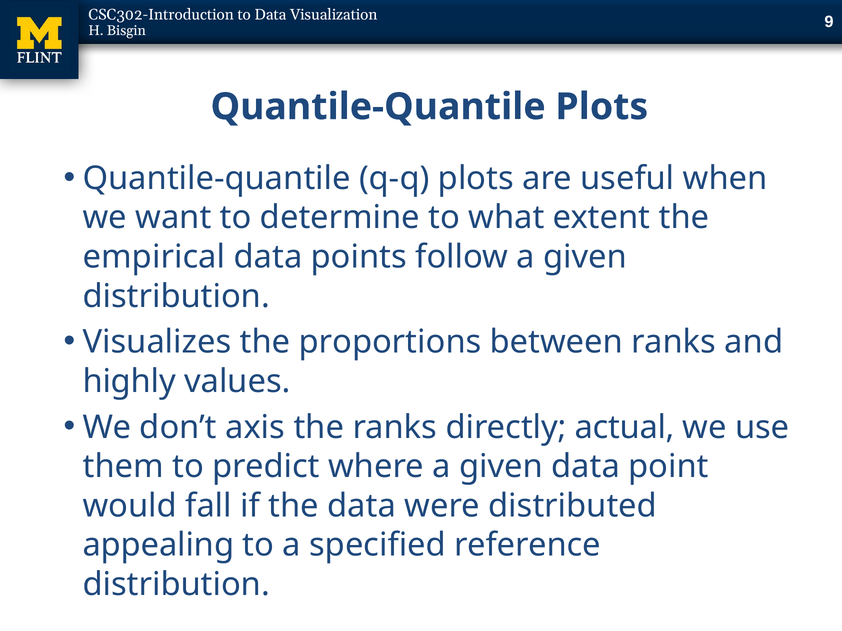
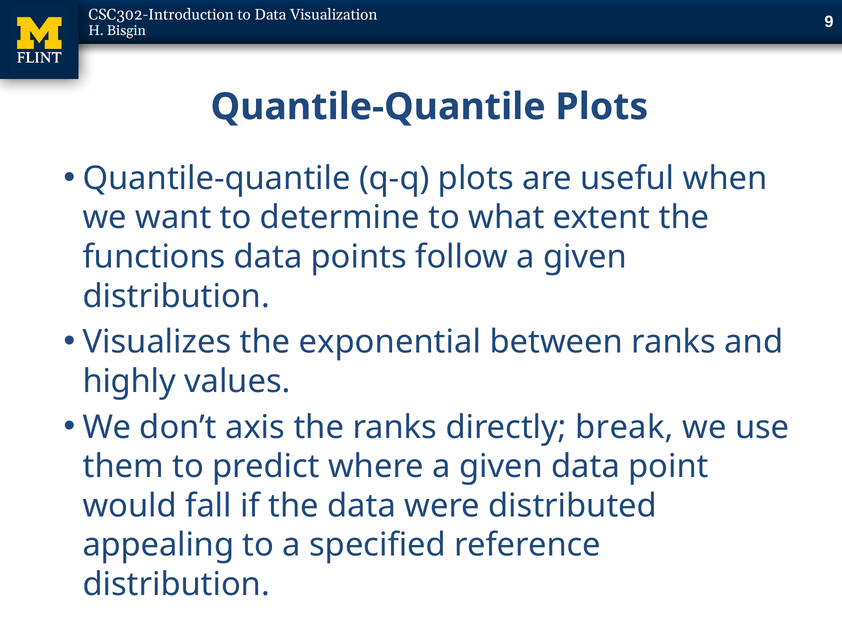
empirical: empirical -> functions
proportions: proportions -> exponential
actual: actual -> break
